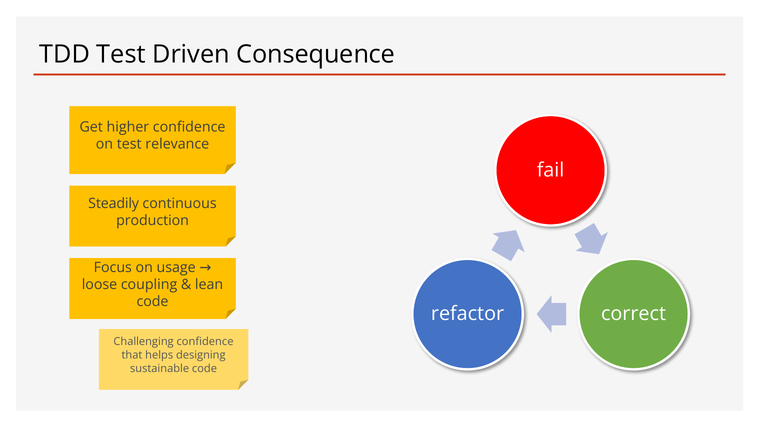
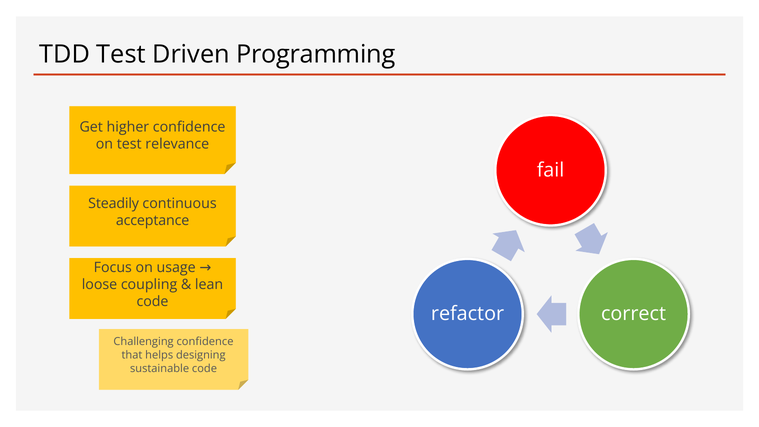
Consequence: Consequence -> Programming
production: production -> acceptance
